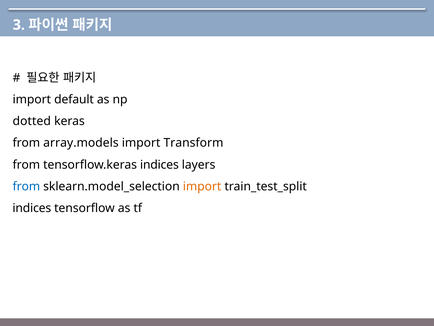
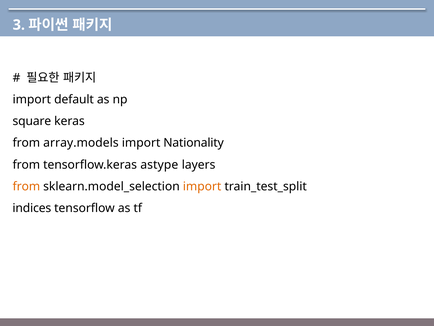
dotted: dotted -> square
Transform: Transform -> Nationality
tensorflow.keras indices: indices -> astype
from at (26, 186) colour: blue -> orange
